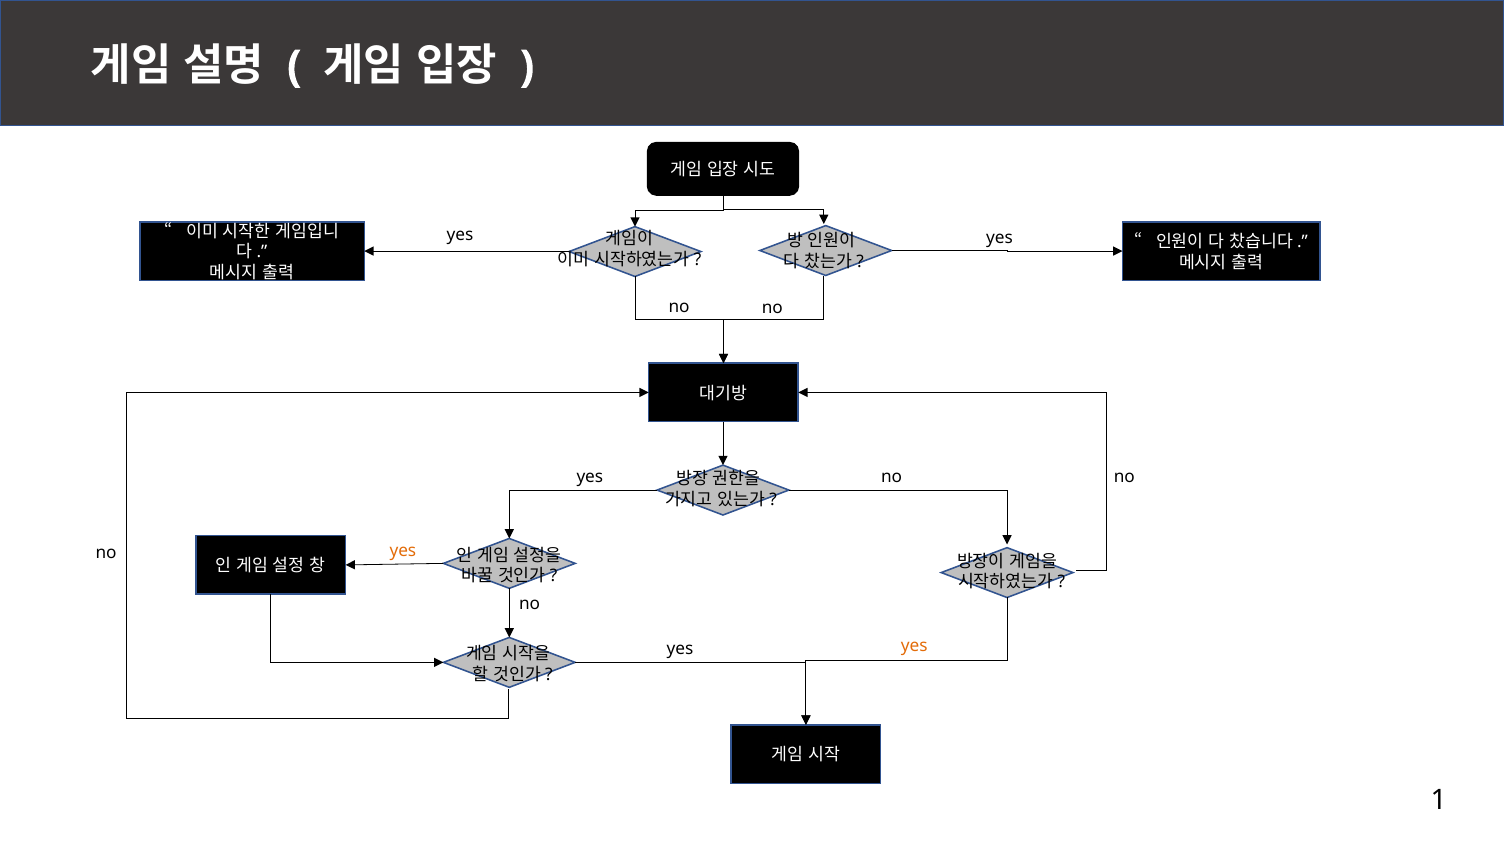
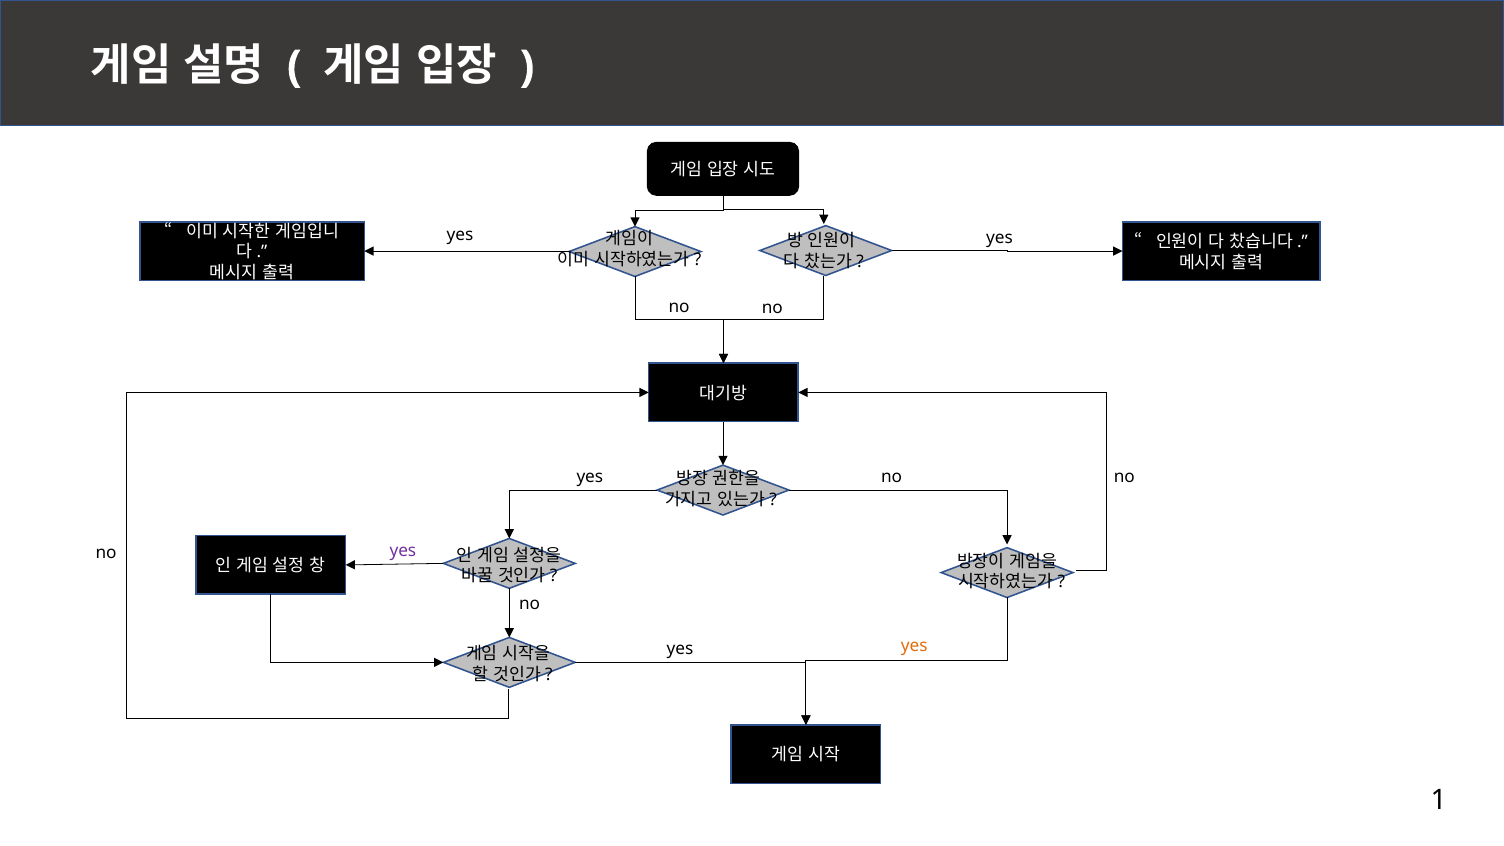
yes at (403, 550) colour: orange -> purple
